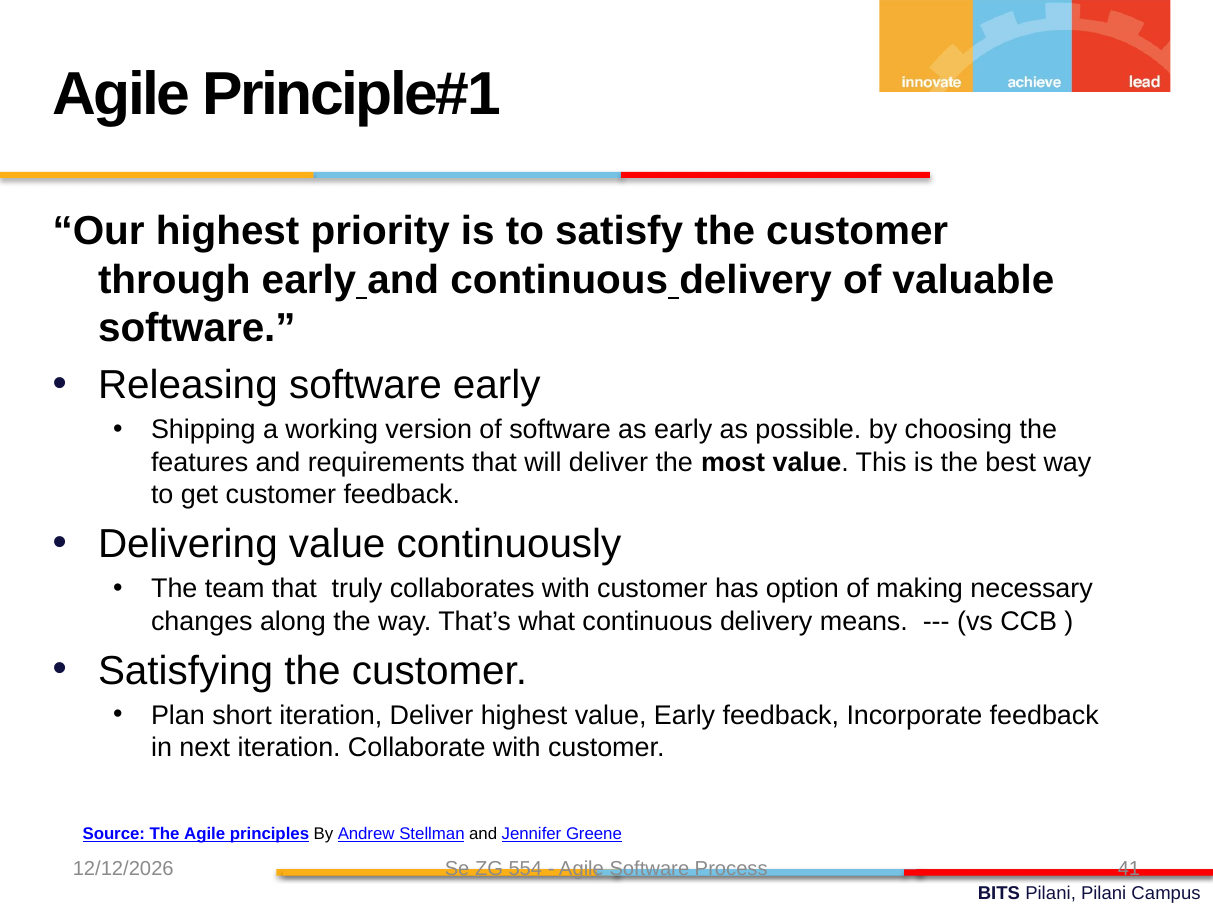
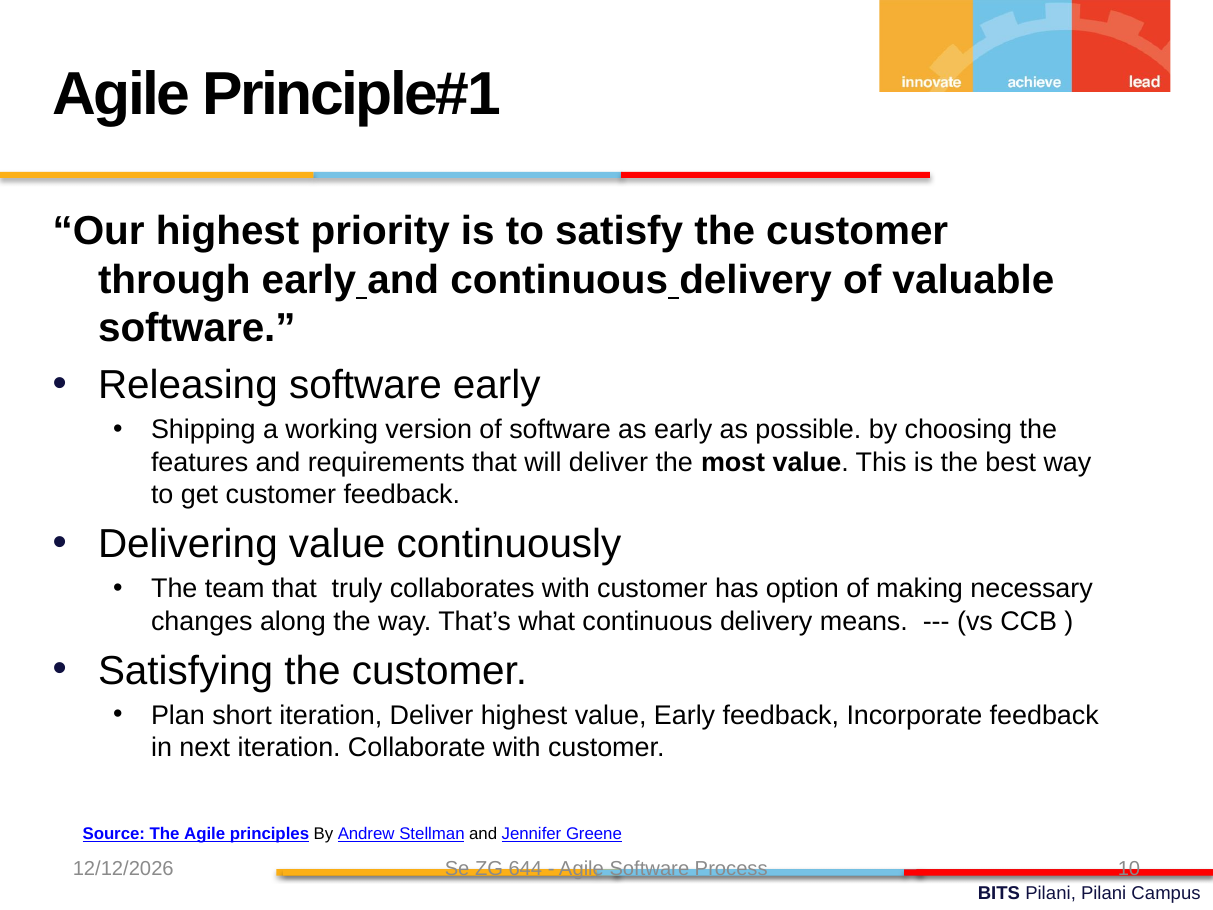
554: 554 -> 644
41: 41 -> 10
